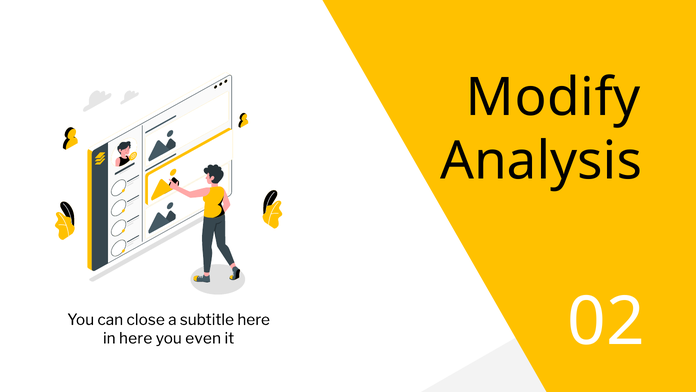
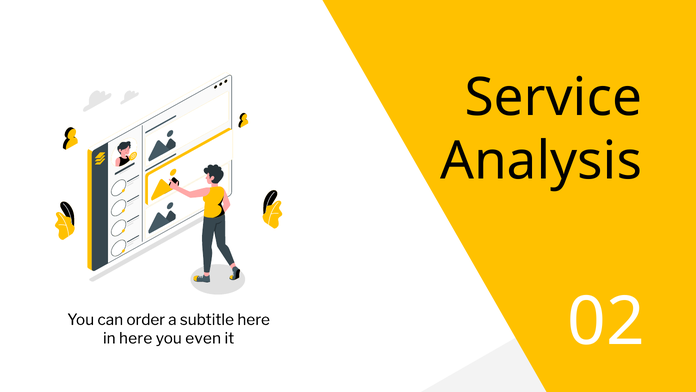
Modify: Modify -> Service
close: close -> order
